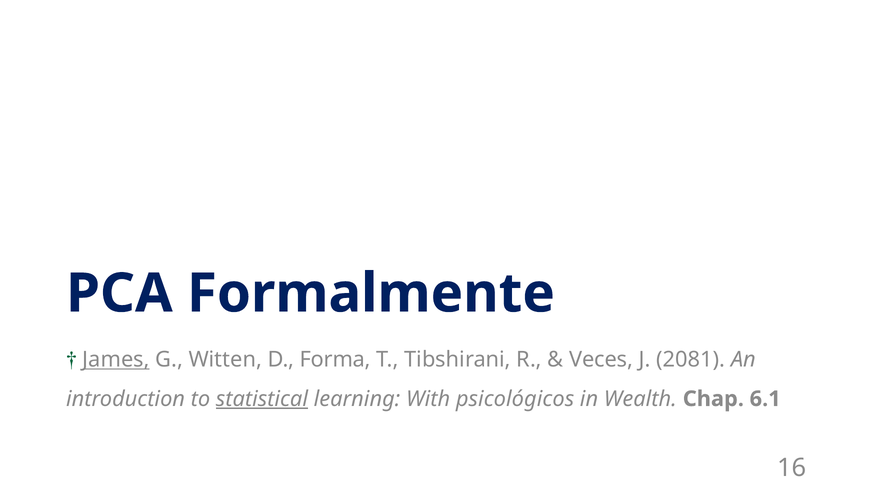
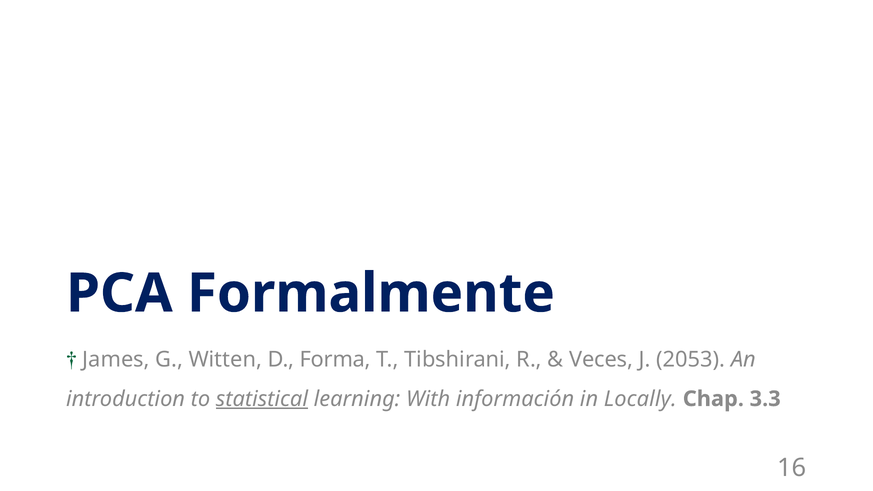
James underline: present -> none
2081: 2081 -> 2053
psicológicos: psicológicos -> información
Wealth: Wealth -> Locally
6.1: 6.1 -> 3.3
